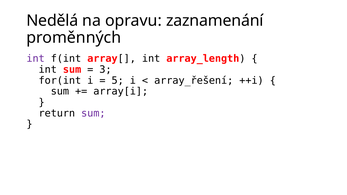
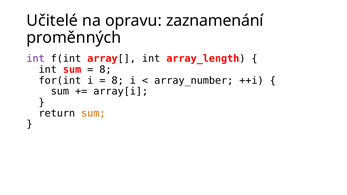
Nedělá: Nedělá -> Učitelé
3 at (105, 70): 3 -> 8
5 at (118, 81): 5 -> 8
array_řešení: array_řešení -> array_number
sum at (93, 113) colour: purple -> orange
